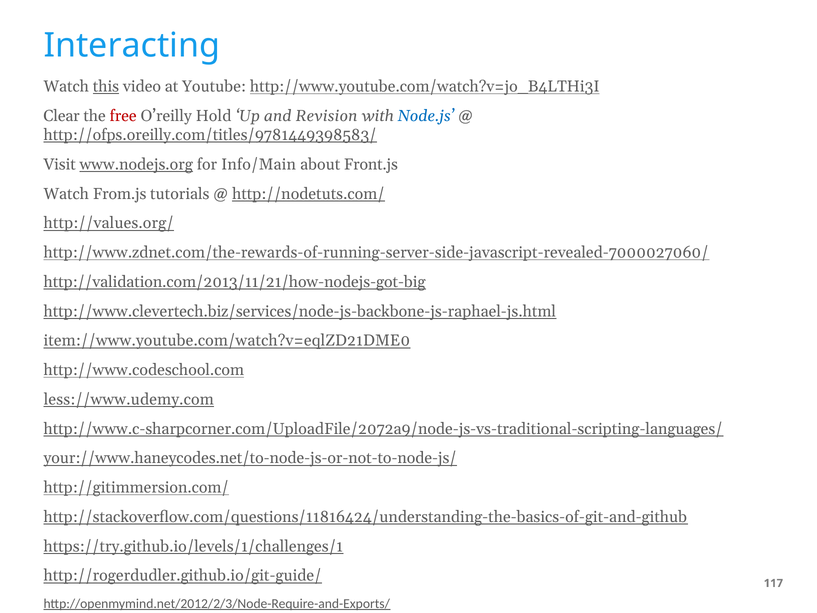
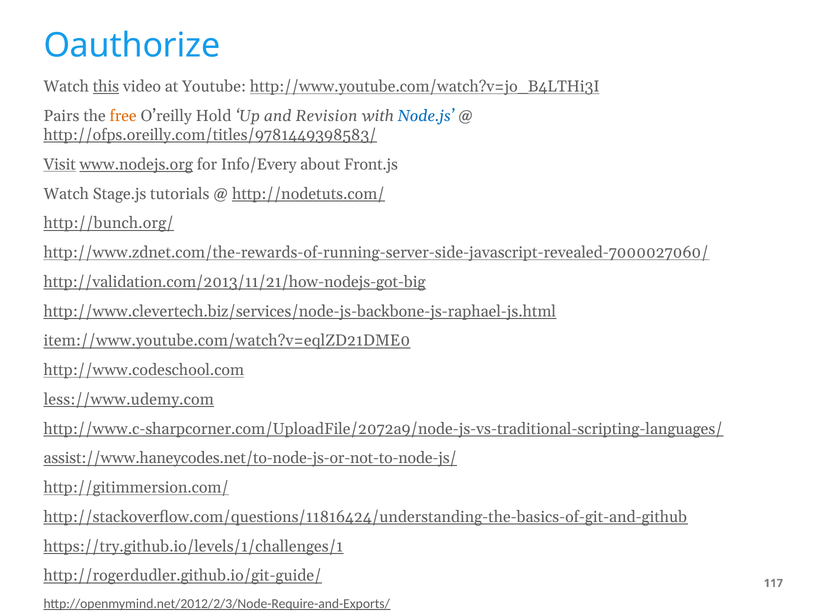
Interacting: Interacting -> Oauthorize
Clear: Clear -> Pairs
free colour: red -> orange
Visit underline: none -> present
Info/Main: Info/Main -> Info/Every
From.js: From.js -> Stage.js
http://values.org/: http://values.org/ -> http://bunch.org/
your://www.haneycodes.net/to-node-js-or-not-to-node-js/: your://www.haneycodes.net/to-node-js-or-not-to-node-js/ -> assist://www.haneycodes.net/to-node-js-or-not-to-node-js/
